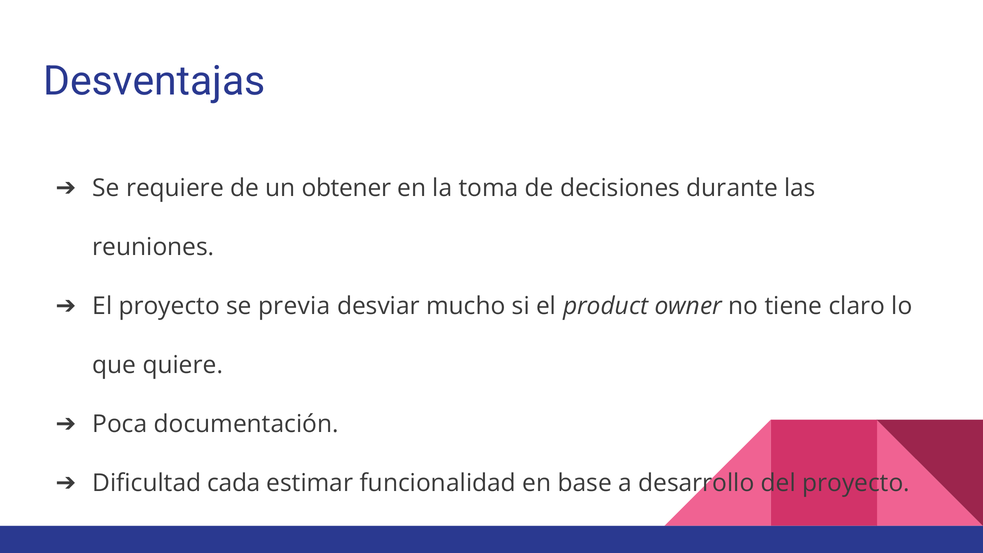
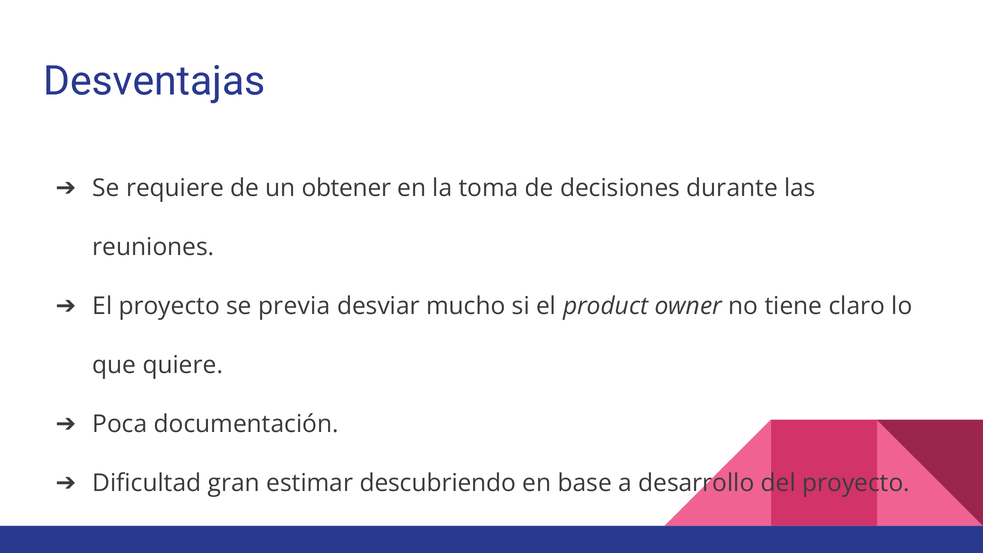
cada: cada -> gran
funcionalidad: funcionalidad -> descubriendo
